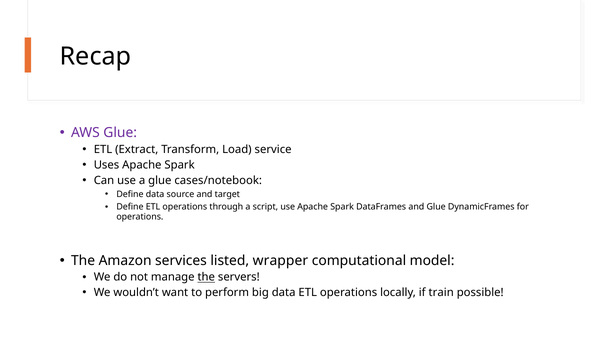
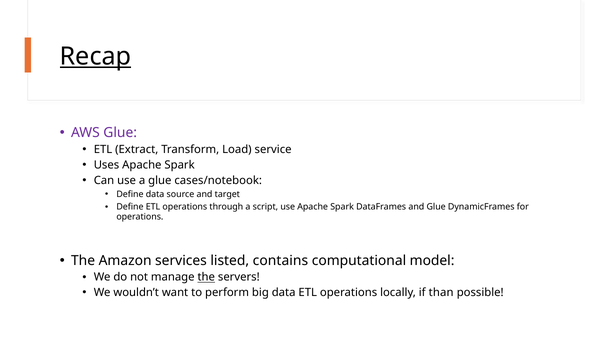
Recap underline: none -> present
wrapper: wrapper -> contains
train: train -> than
